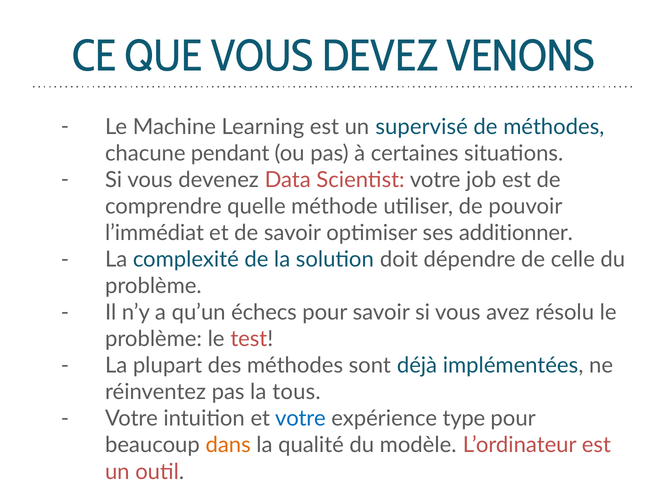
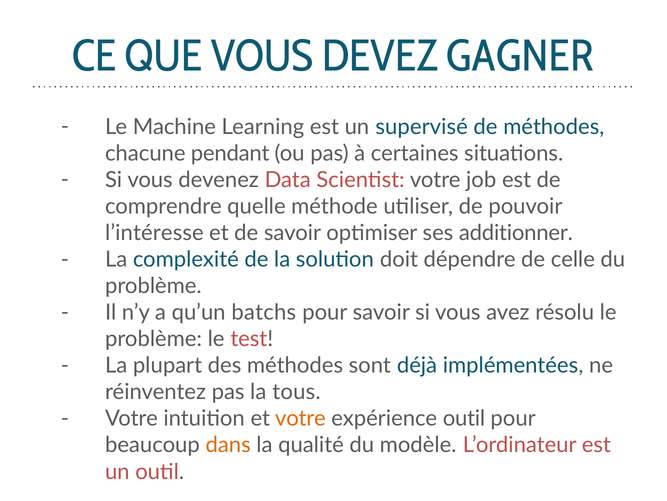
VENONS: VENONS -> GAGNER
l’immédiat: l’immédiat -> l’intéresse
échecs: échecs -> batchs
votre at (300, 419) colour: blue -> orange
expérience type: type -> outil
